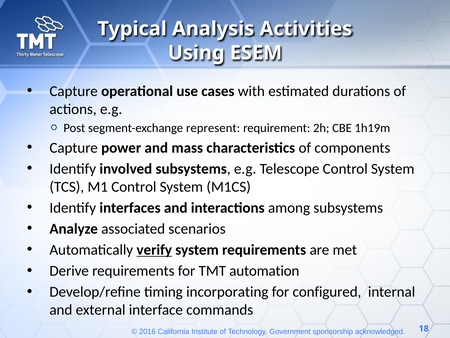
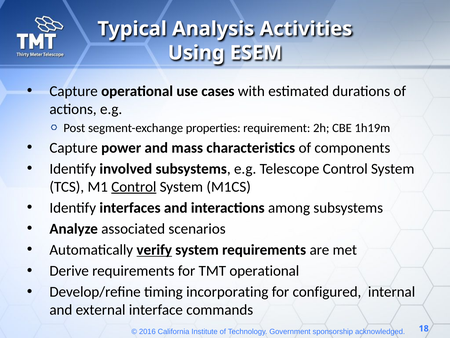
represent: represent -> properties
Control at (134, 187) underline: none -> present
TMT automation: automation -> operational
